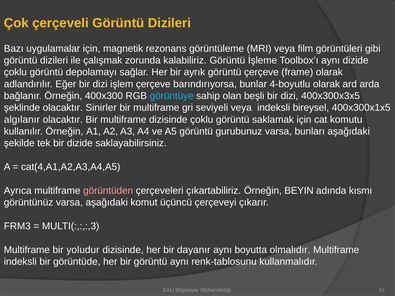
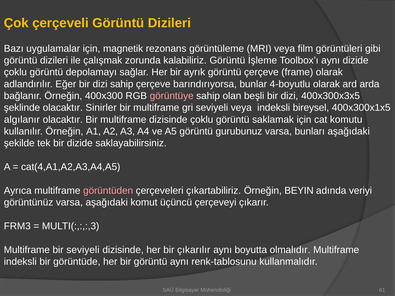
dizi işlem: işlem -> sahip
görüntüye colour: light blue -> pink
kısmı: kısmı -> veriyi
bir yoludur: yoludur -> seviyeli
dayanır: dayanır -> çıkarılır
